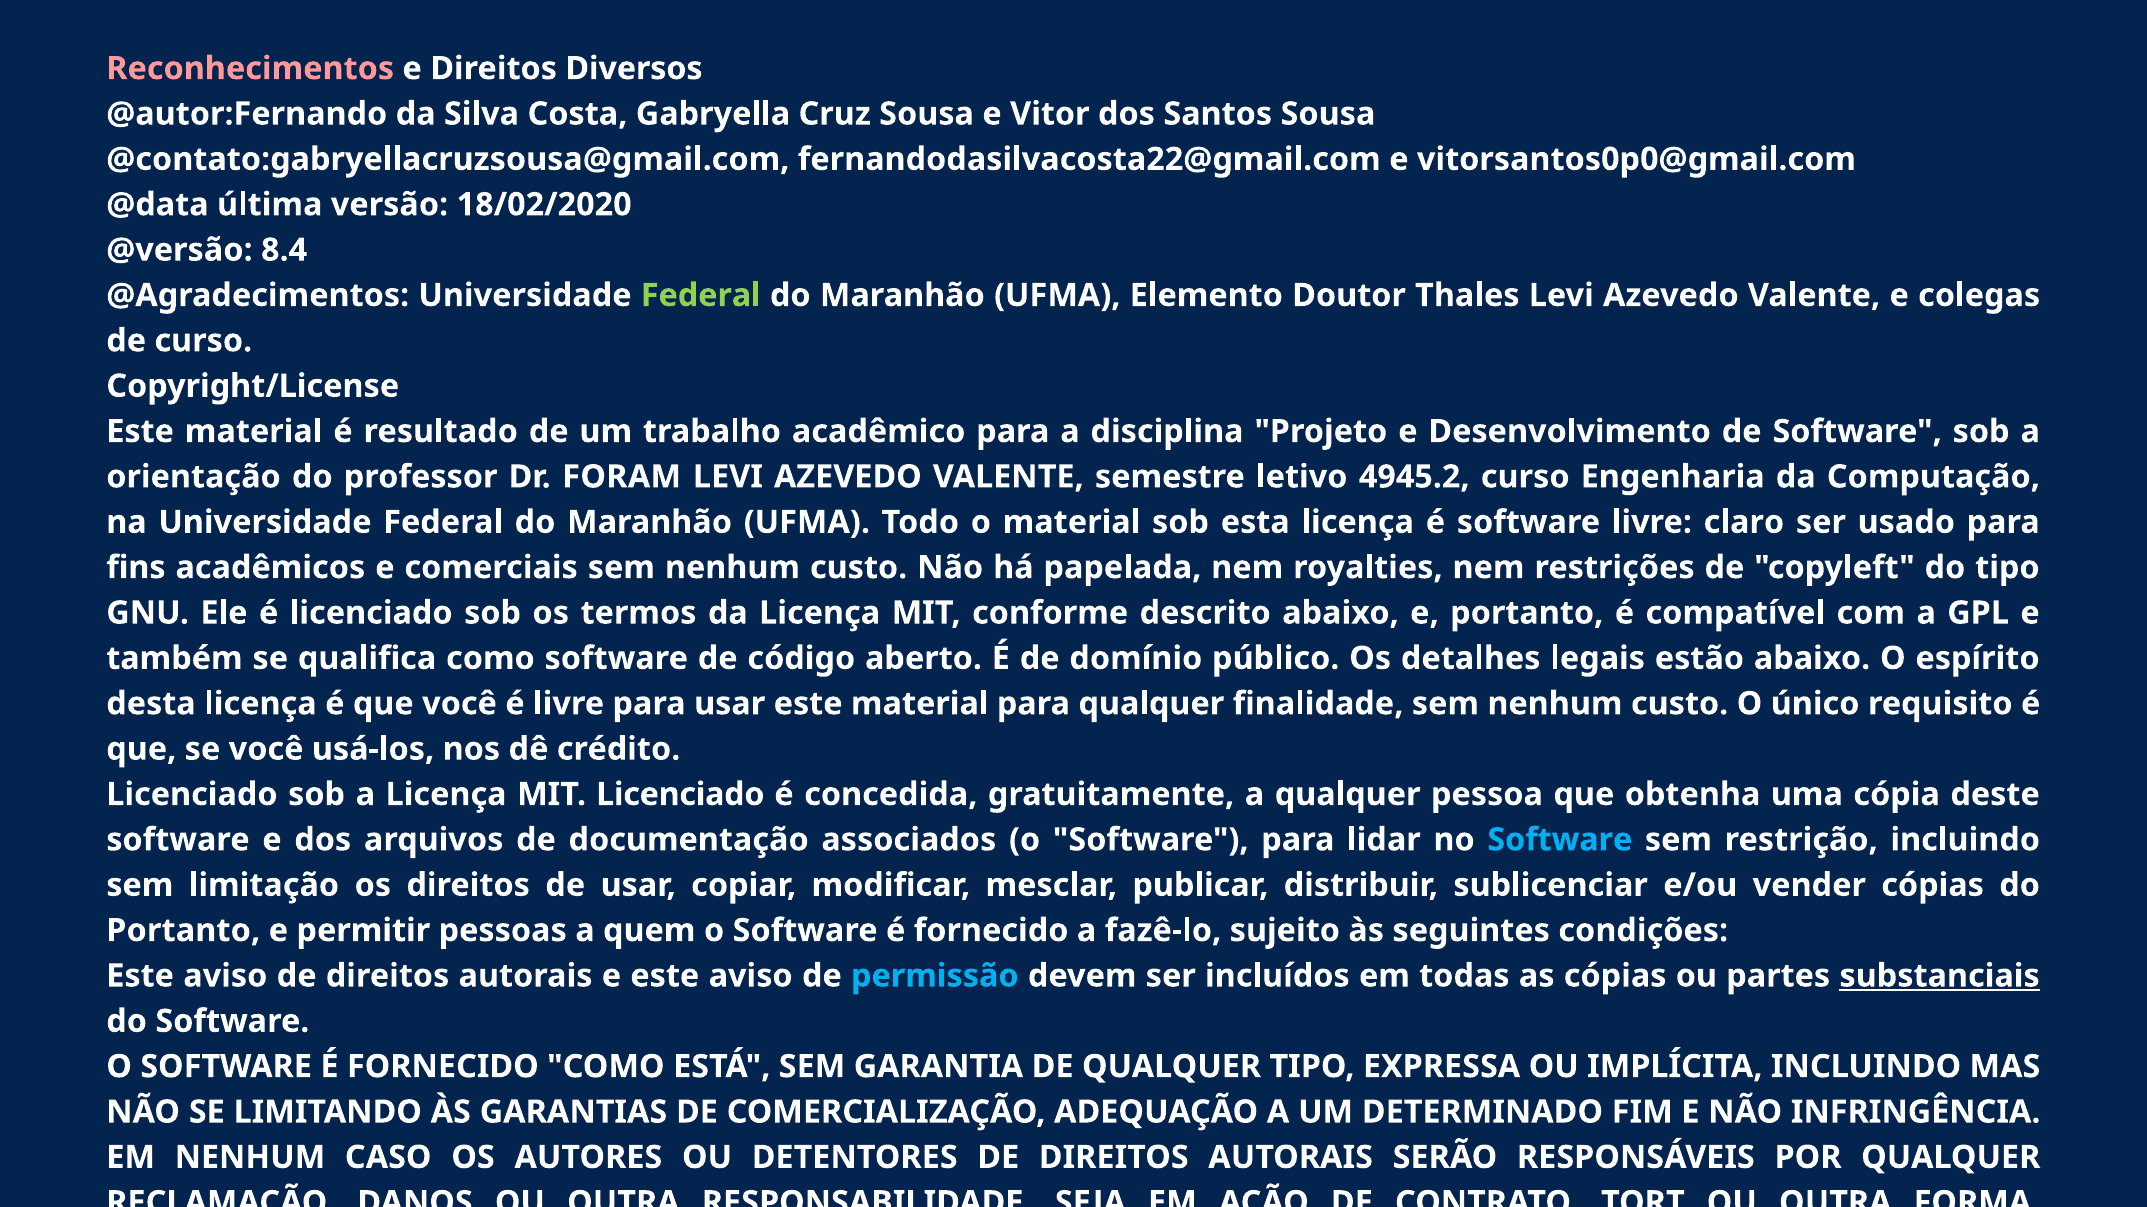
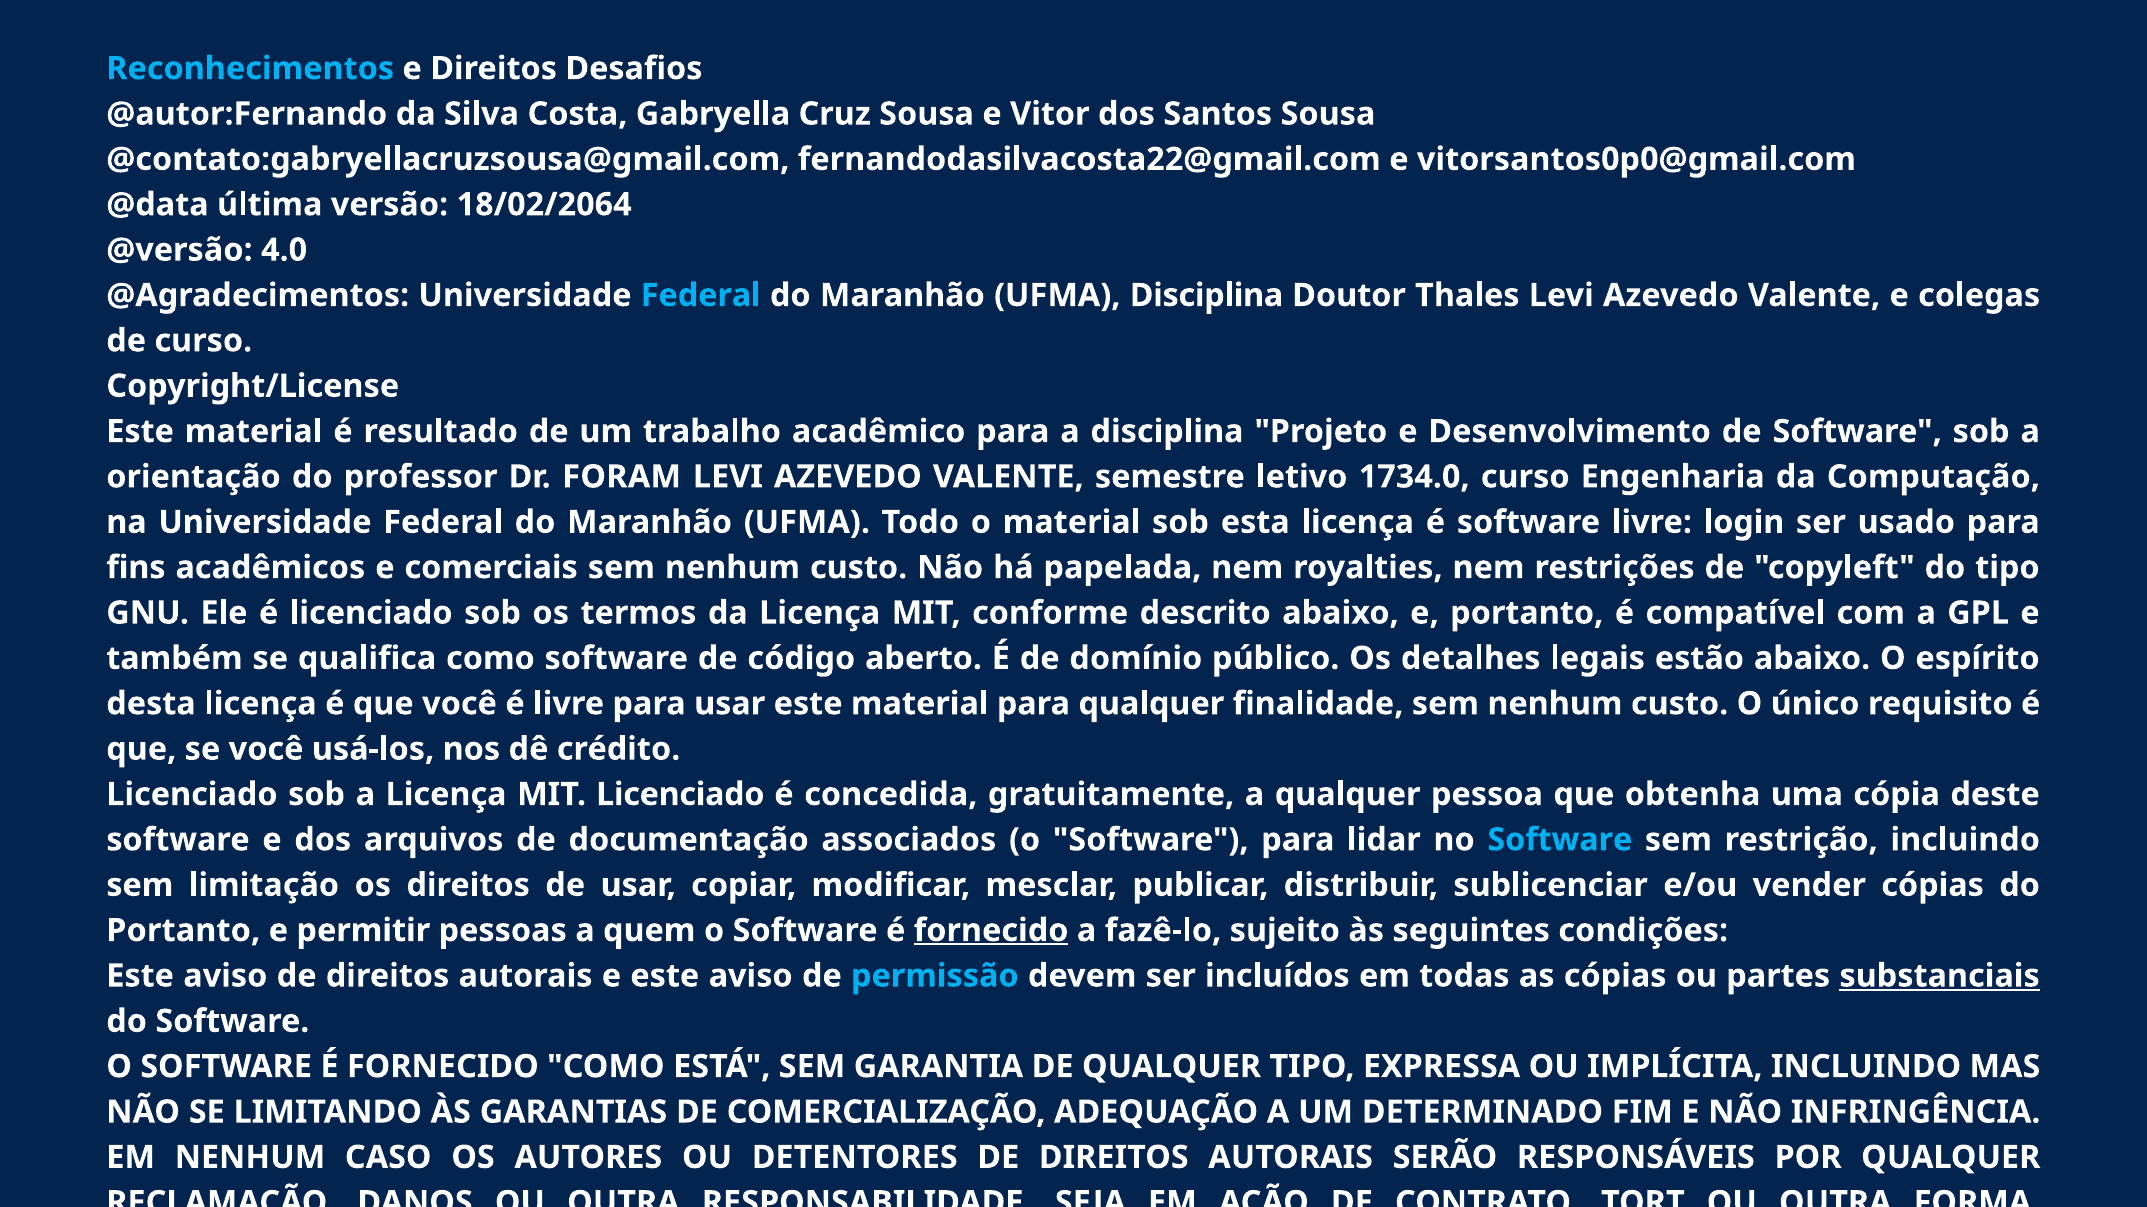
Reconhecimentos colour: pink -> light blue
Diversos: Diversos -> Desafios
18/02/2020: 18/02/2020 -> 18/02/2064
8.4: 8.4 -> 4.0
Federal at (701, 296) colour: light green -> light blue
UFMA Elemento: Elemento -> Disciplina
4945.2: 4945.2 -> 1734.0
claro: claro -> login
fornecido at (991, 931) underline: none -> present
